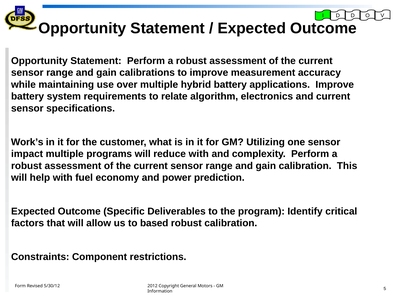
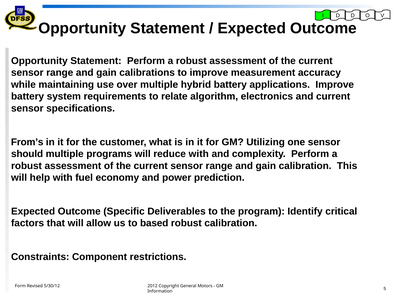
Work’s: Work’s -> From’s
impact: impact -> should
